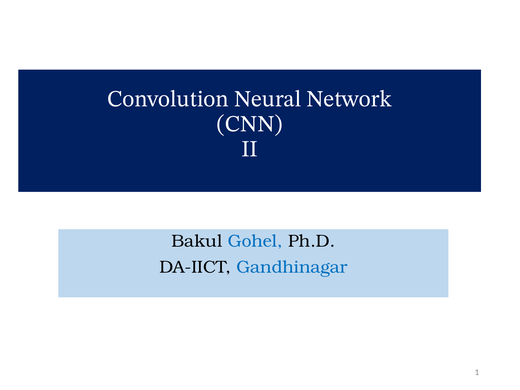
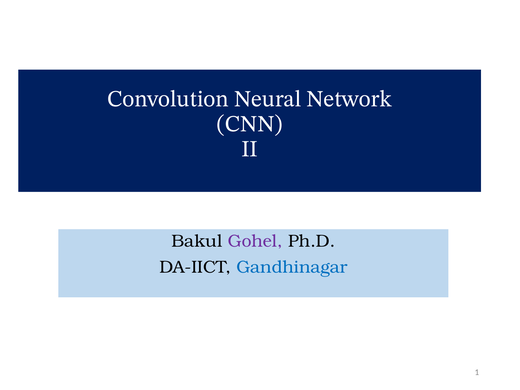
Gohel colour: blue -> purple
